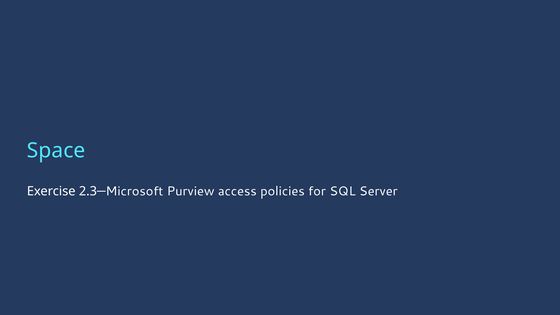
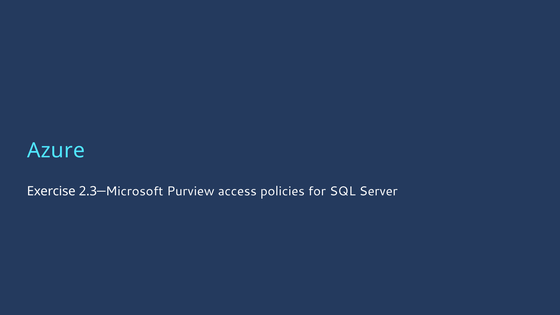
Space: Space -> Azure
